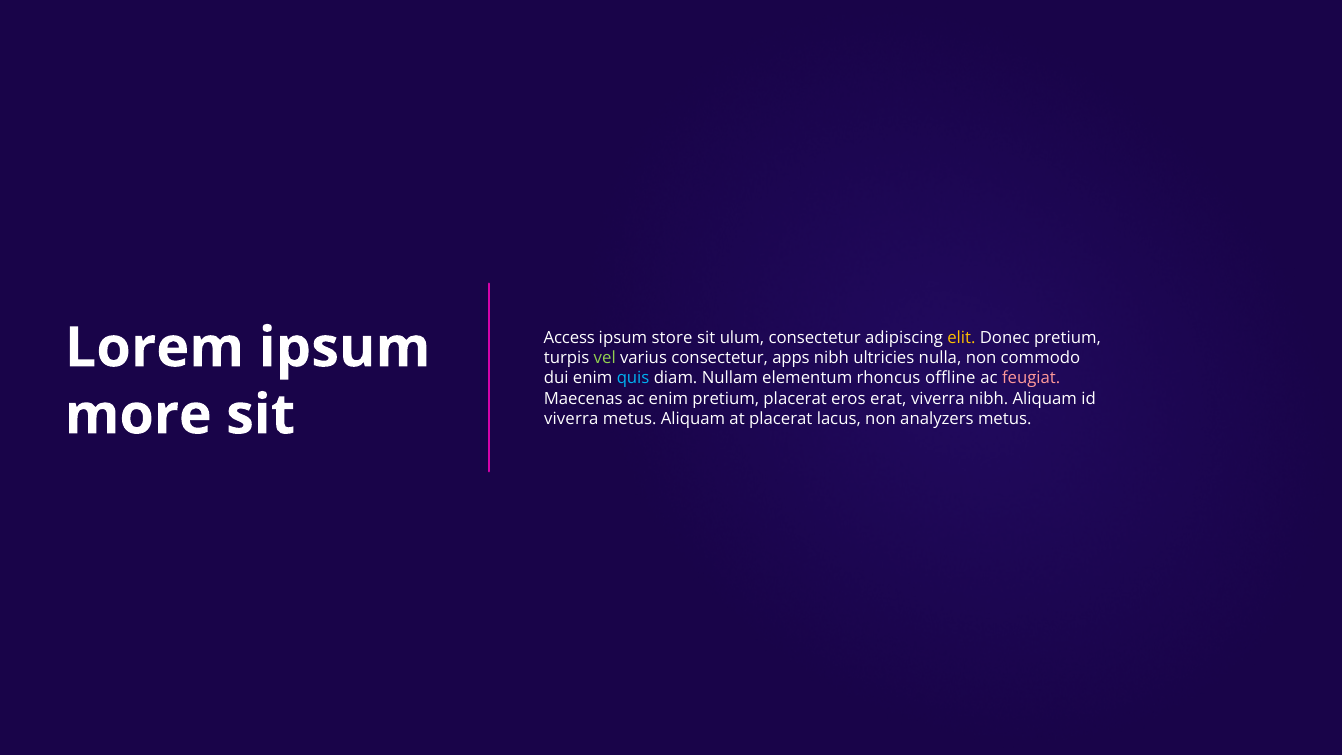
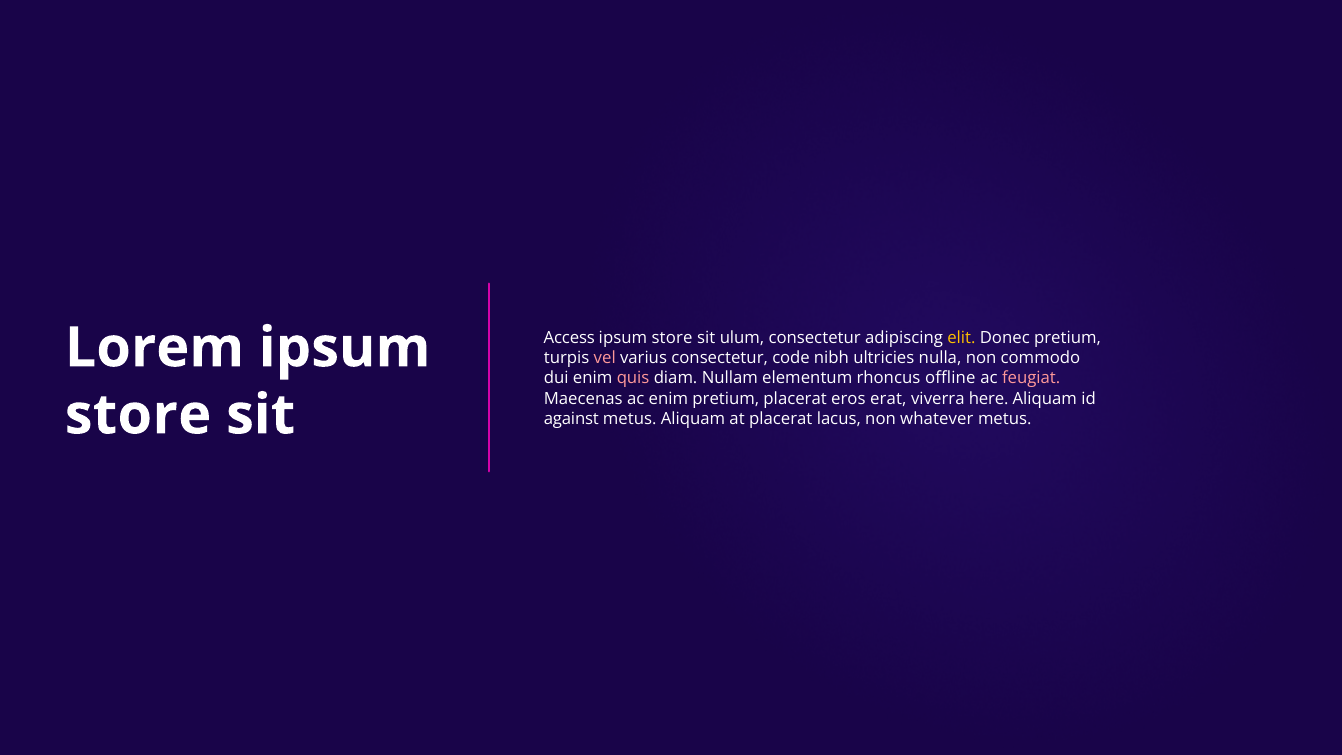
vel colour: light green -> pink
apps: apps -> code
quis colour: light blue -> pink
more at (138, 415): more -> store
viverra nibh: nibh -> here
viverra at (571, 419): viverra -> against
analyzers: analyzers -> whatever
